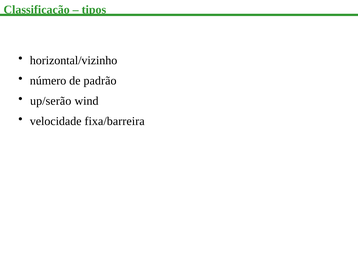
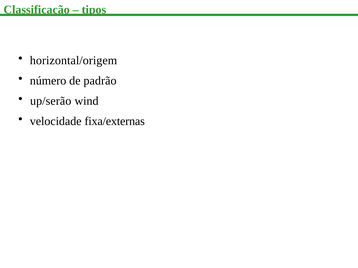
horizontal/vizinho: horizontal/vizinho -> horizontal/origem
fixa/barreira: fixa/barreira -> fixa/externas
